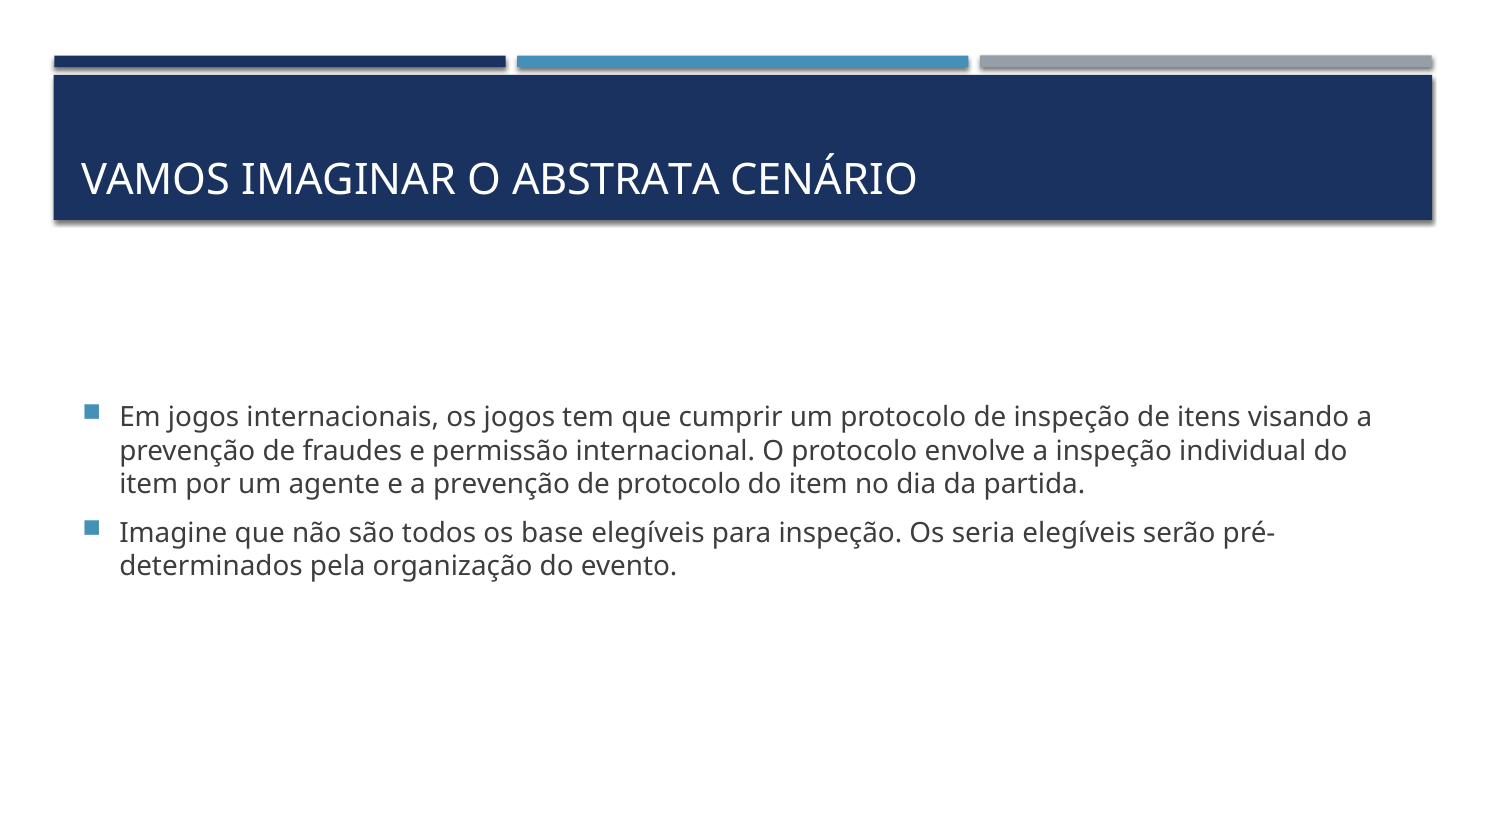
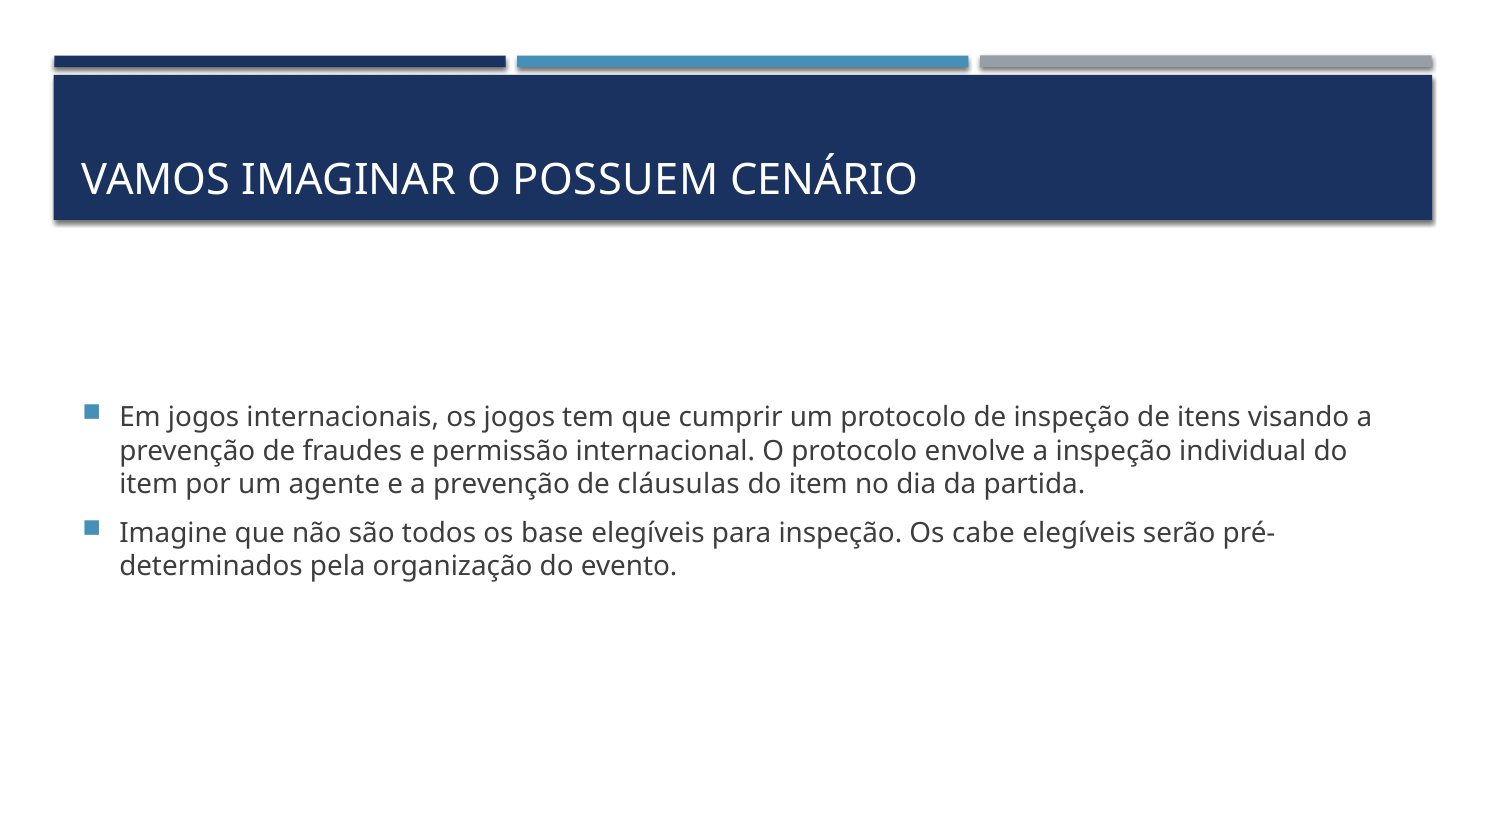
ABSTRATA: ABSTRATA -> POSSUEM
de protocolo: protocolo -> cláusulas
seria: seria -> cabe
